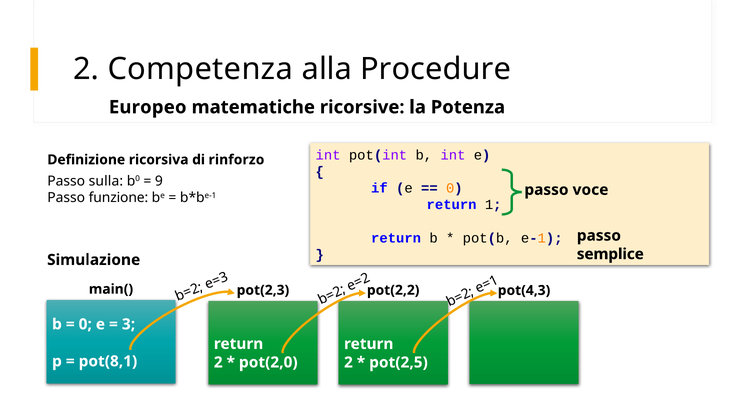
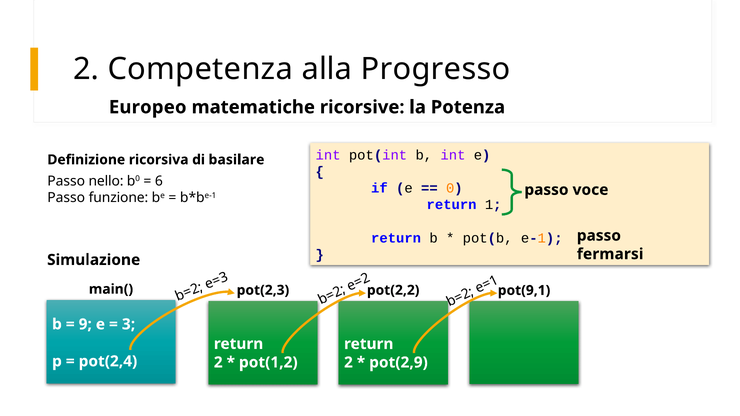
Procedure: Procedure -> Progresso
rinforzo: rinforzo -> basilare
sulla: sulla -> nello
9: 9 -> 6
semplice: semplice -> fermarsi
pot(4,3: pot(4,3 -> pot(9,1
0 at (85, 324): 0 -> 9
pot(8,1: pot(8,1 -> pot(2,4
pot(2,0: pot(2,0 -> pot(1,2
pot(2,5: pot(2,5 -> pot(2,9
